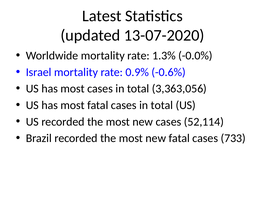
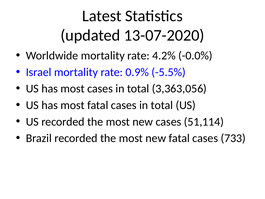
1.3%: 1.3% -> 4.2%
-0.6%: -0.6% -> -5.5%
52,114: 52,114 -> 51,114
